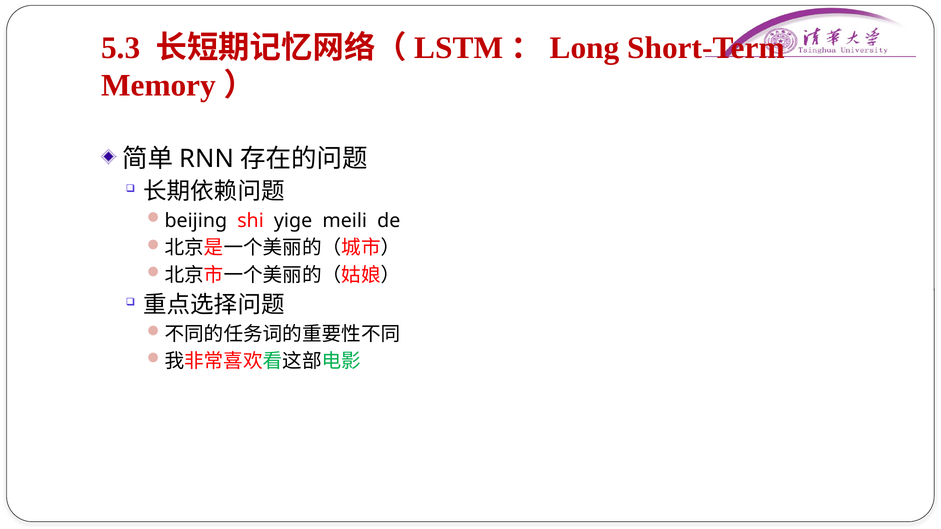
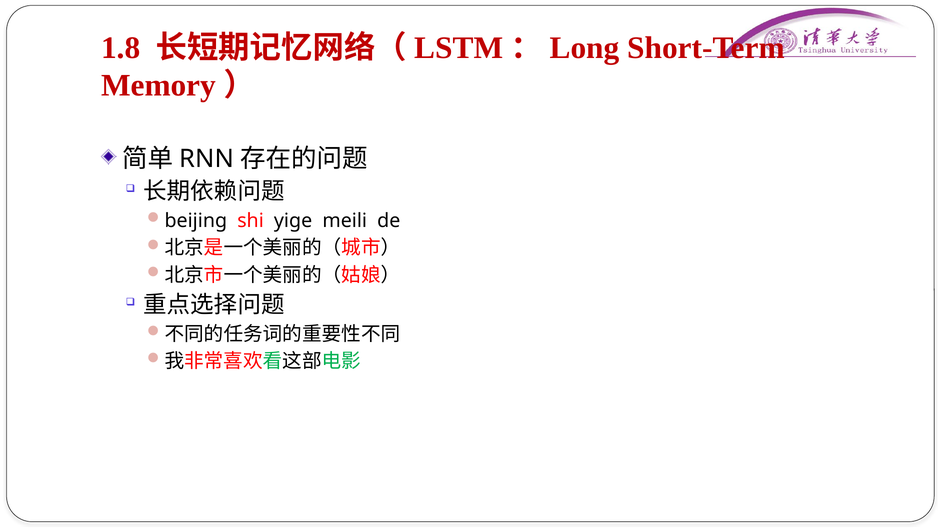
5.3: 5.3 -> 1.8
